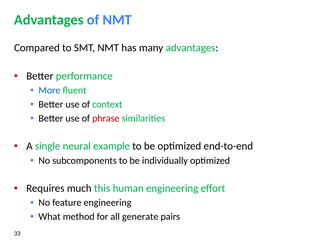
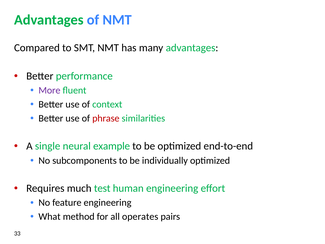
More colour: blue -> purple
this: this -> test
generate: generate -> operates
